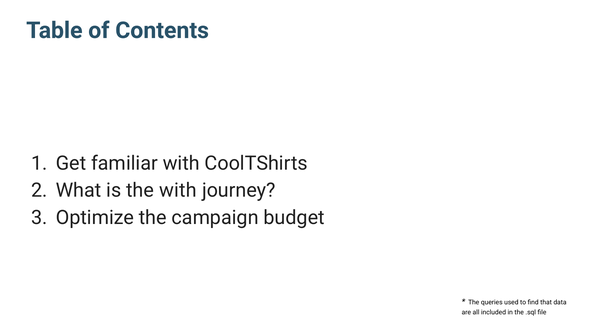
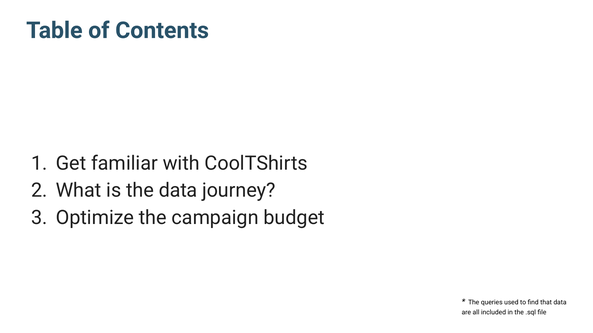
the with: with -> data
